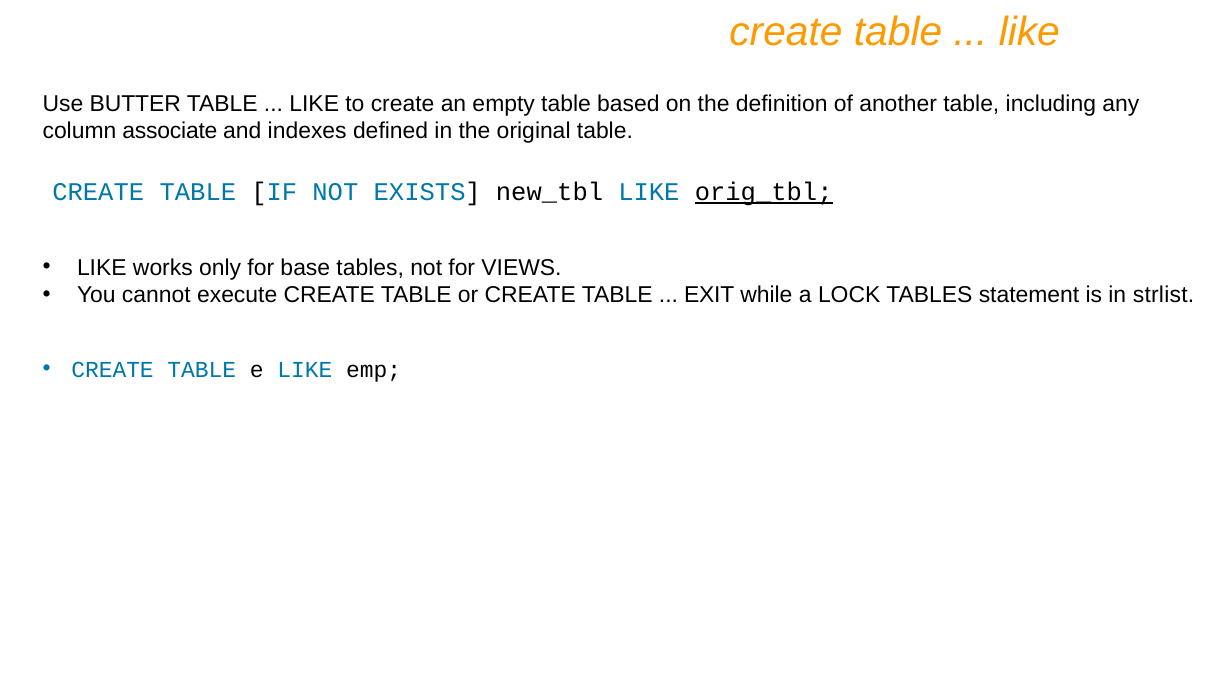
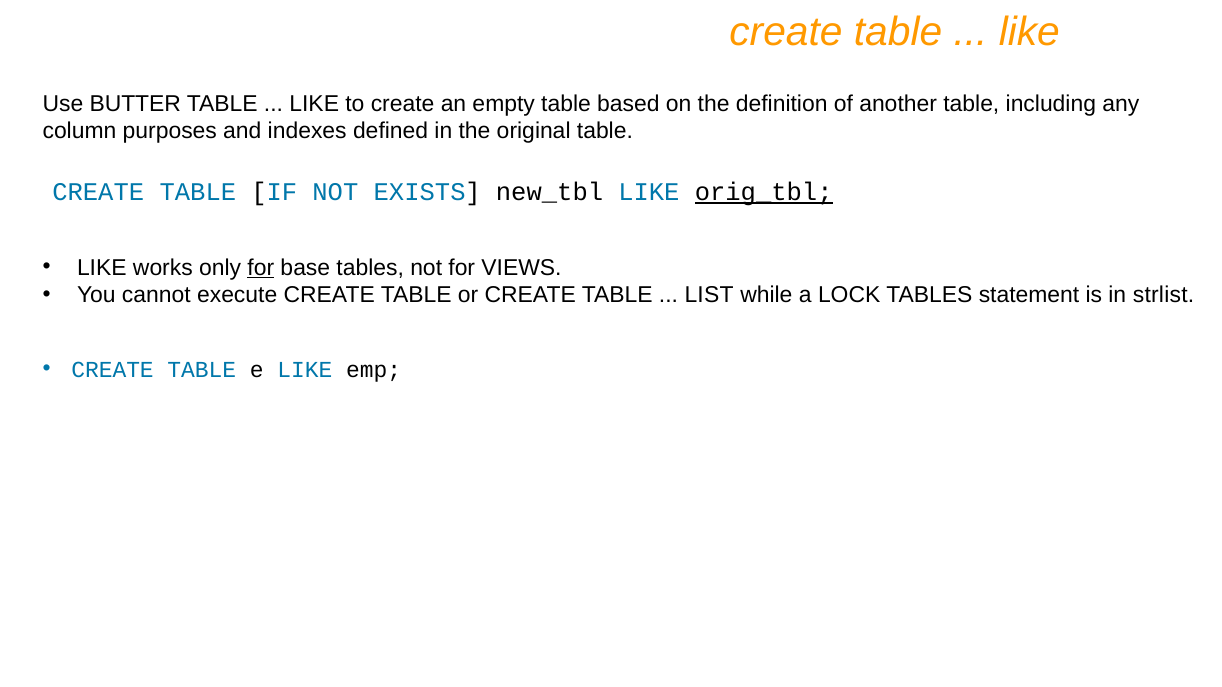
associate: associate -> purposes
for at (261, 268) underline: none -> present
EXIT: EXIT -> LIST
